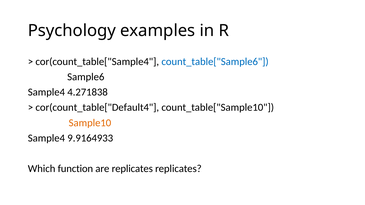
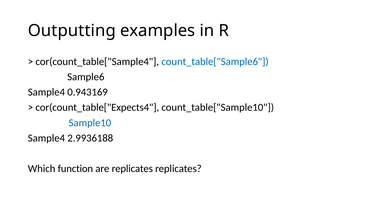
Psychology: Psychology -> Outputting
4.271838: 4.271838 -> 0.943169
cor(count_table["Default4: cor(count_table["Default4 -> cor(count_table["Expects4
Sample10 colour: orange -> blue
9.9164933: 9.9164933 -> 2.9936188
